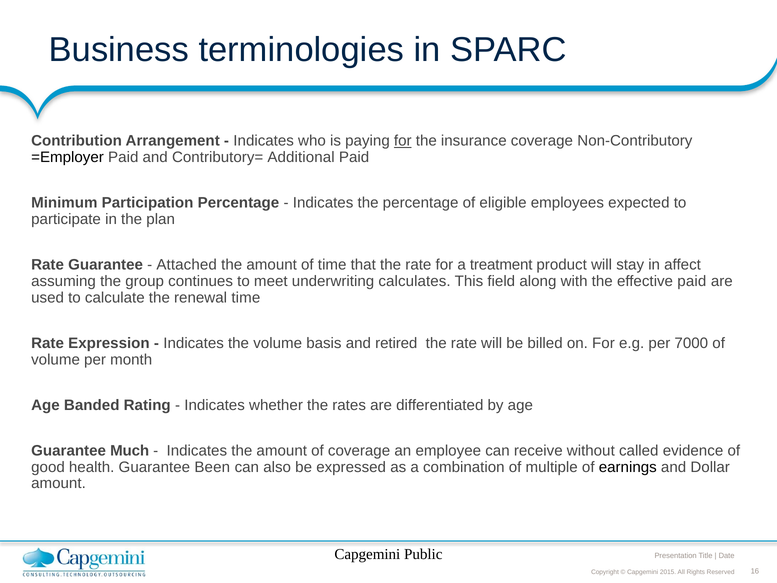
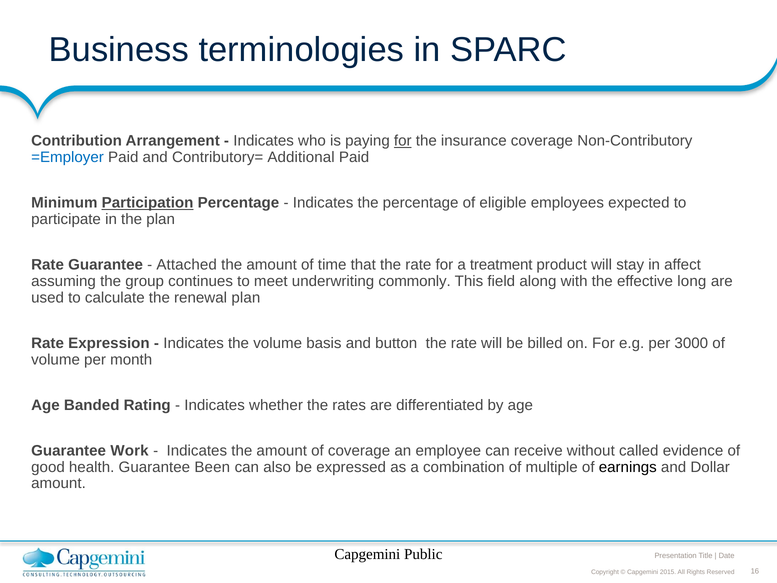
=Employer colour: black -> blue
Participation underline: none -> present
calculates: calculates -> commonly
effective paid: paid -> long
renewal time: time -> plan
retired: retired -> button
7000: 7000 -> 3000
Much: Much -> Work
